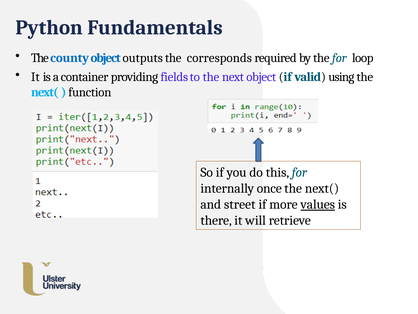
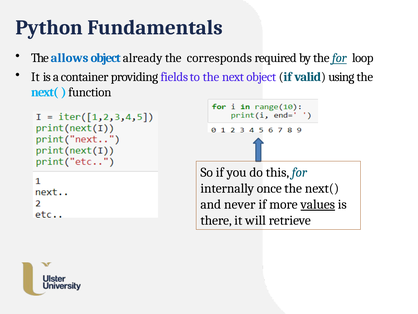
county: county -> allows
outputs: outputs -> already
for at (339, 58) underline: none -> present
street: street -> never
